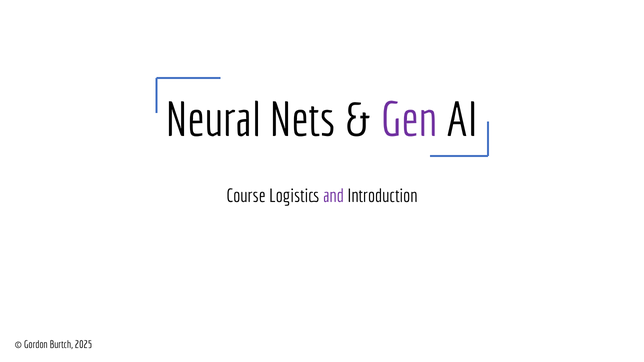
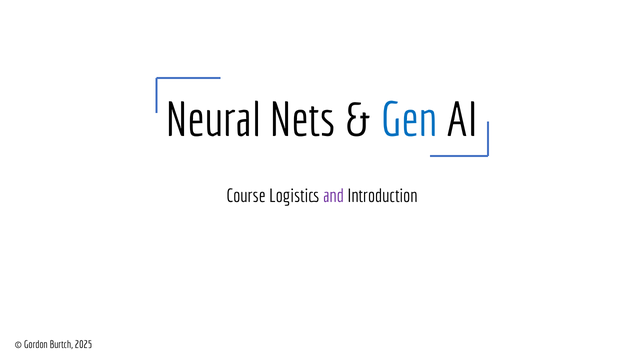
Gen colour: purple -> blue
